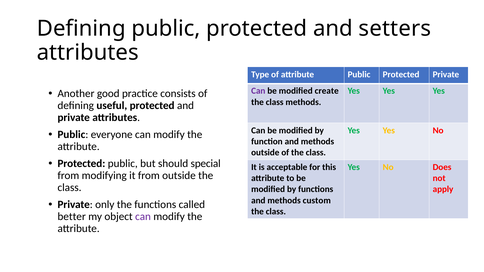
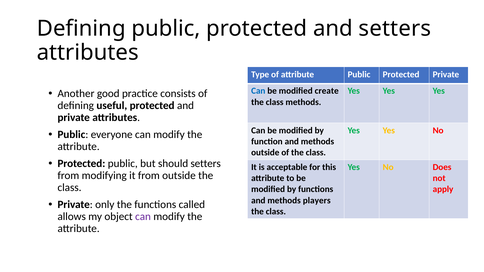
Can at (258, 91) colour: purple -> blue
should special: special -> setters
custom: custom -> players
better: better -> allows
